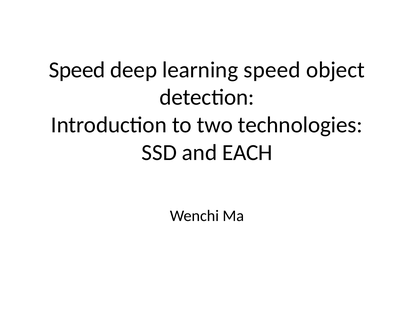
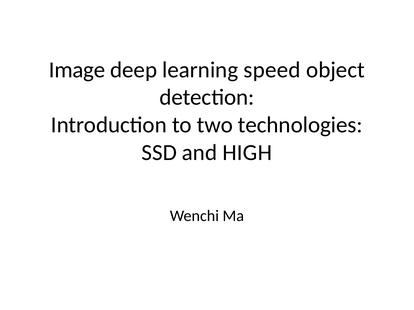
Speed at (77, 70): Speed -> Image
EACH: EACH -> HIGH
